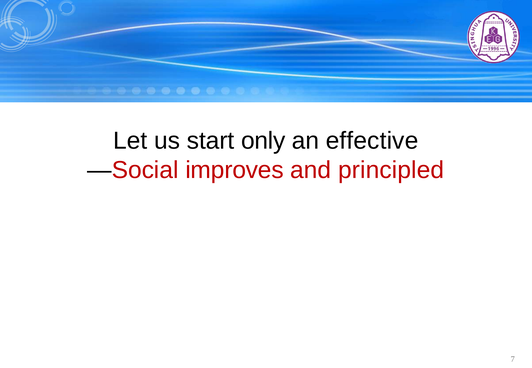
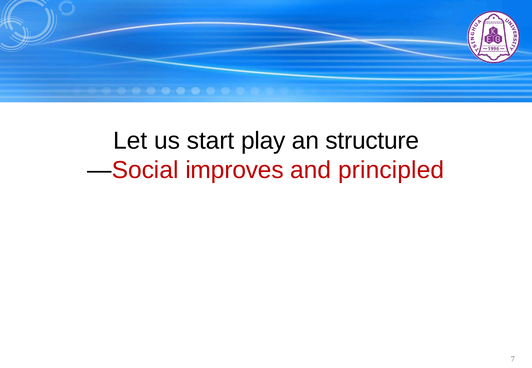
only: only -> play
effective: effective -> structure
